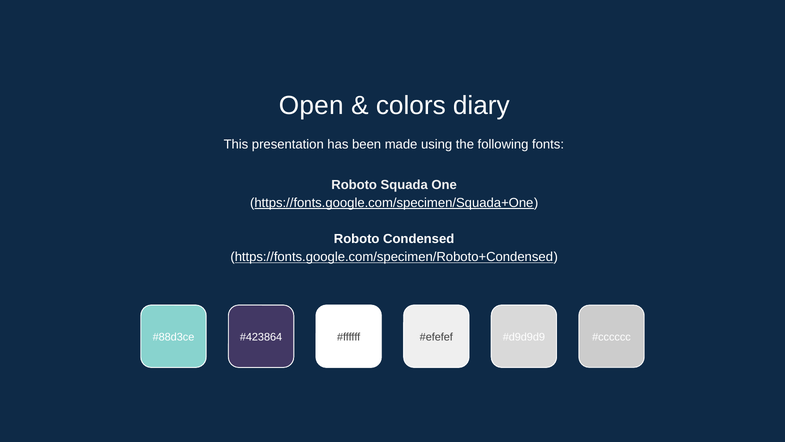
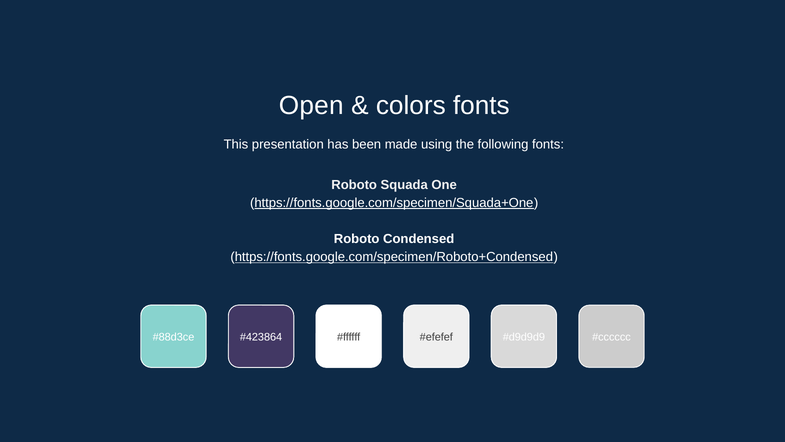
colors diary: diary -> fonts
